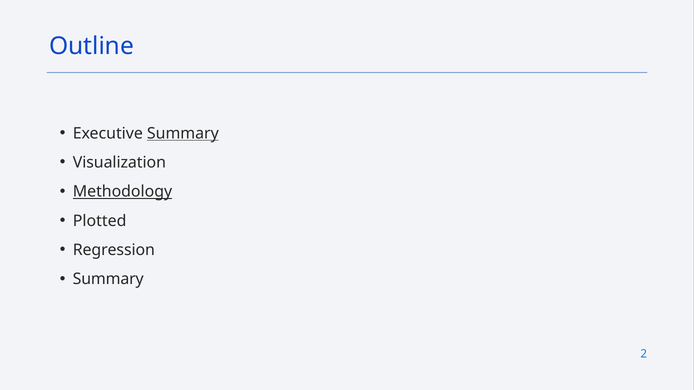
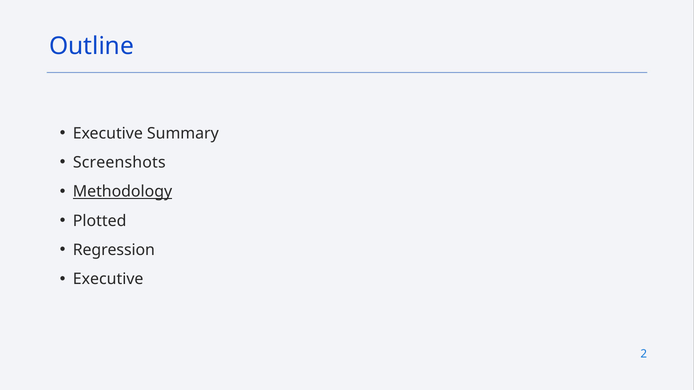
Summary at (183, 134) underline: present -> none
Visualization: Visualization -> Screenshots
Summary at (108, 279): Summary -> Executive
